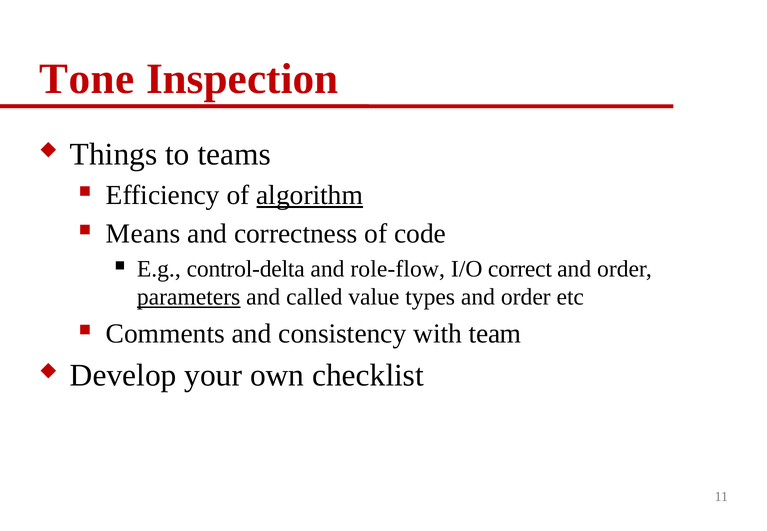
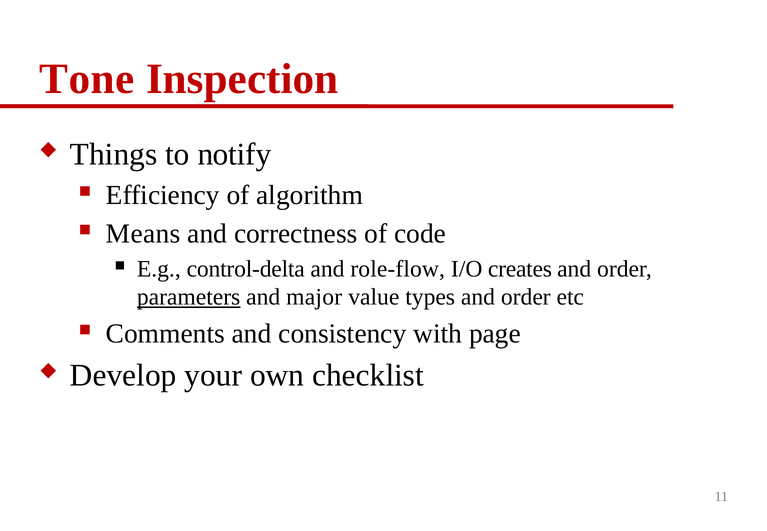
teams: teams -> notify
algorithm underline: present -> none
correct: correct -> creates
called: called -> major
team: team -> page
